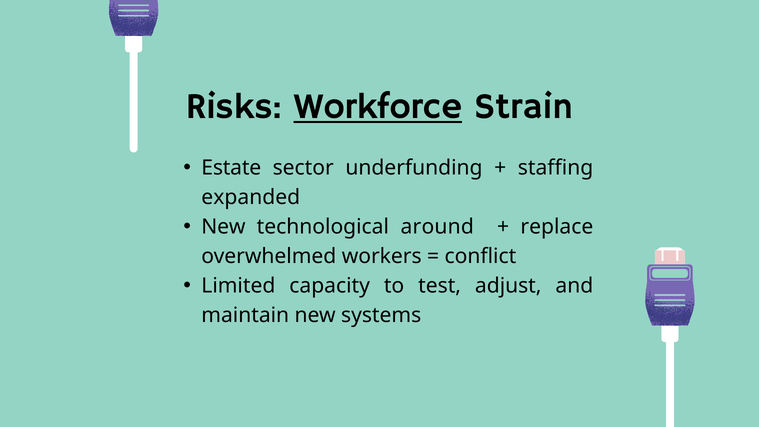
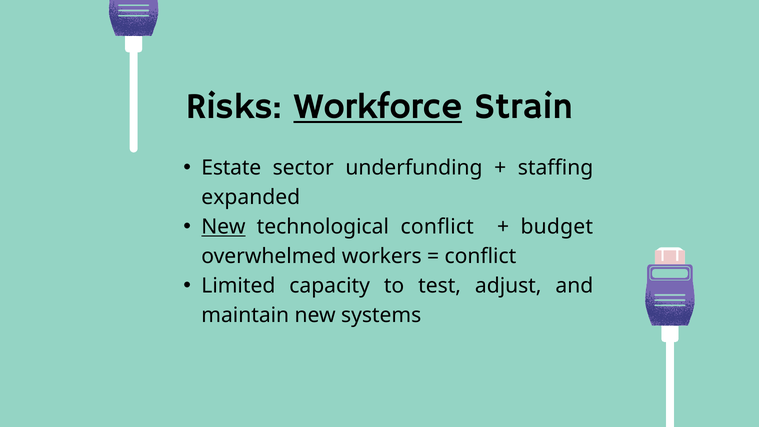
New at (223, 227) underline: none -> present
technological around: around -> conflict
replace: replace -> budget
